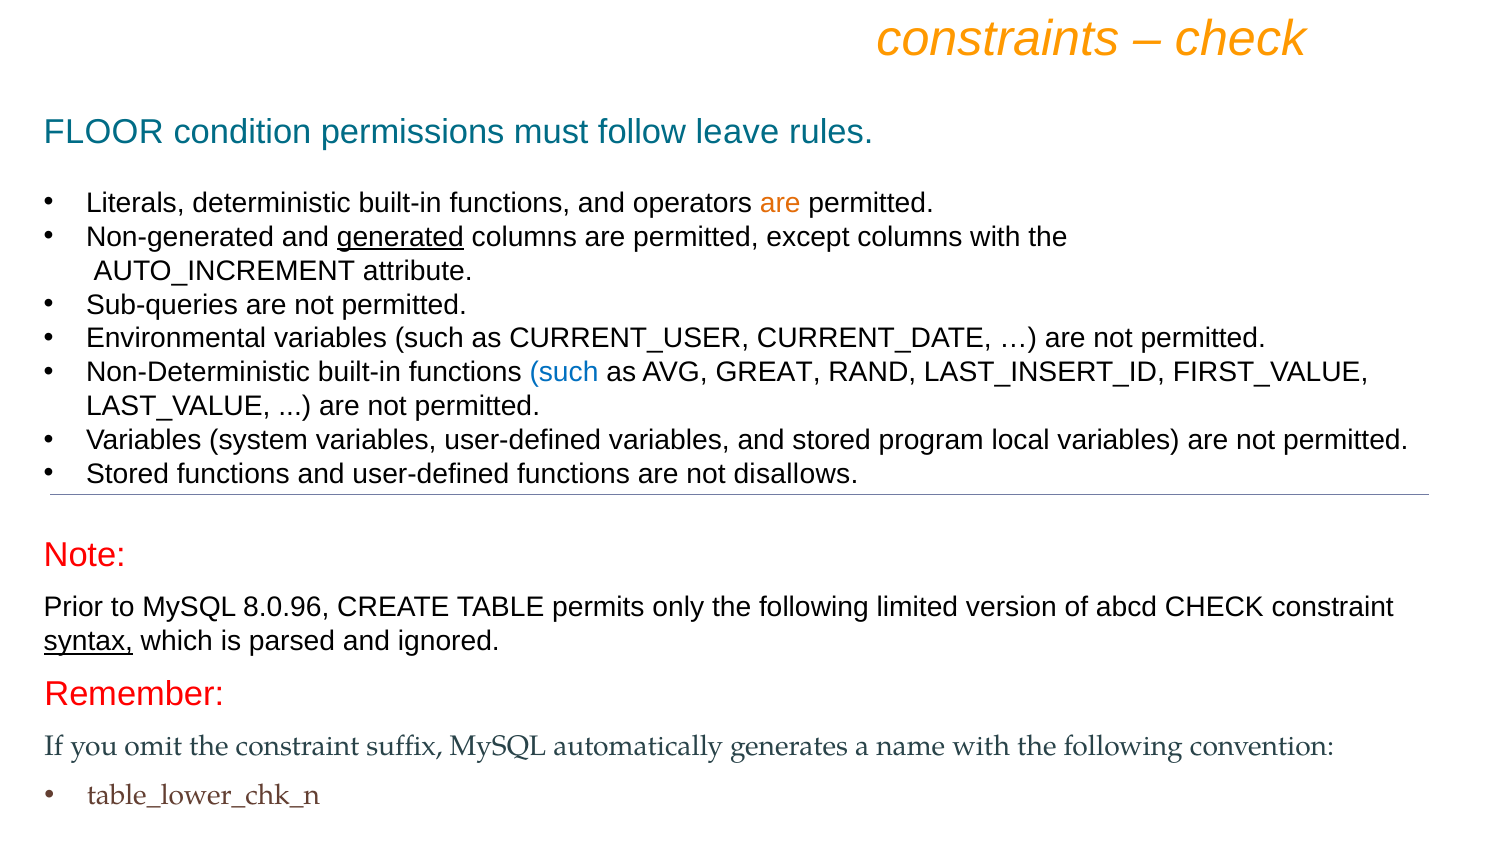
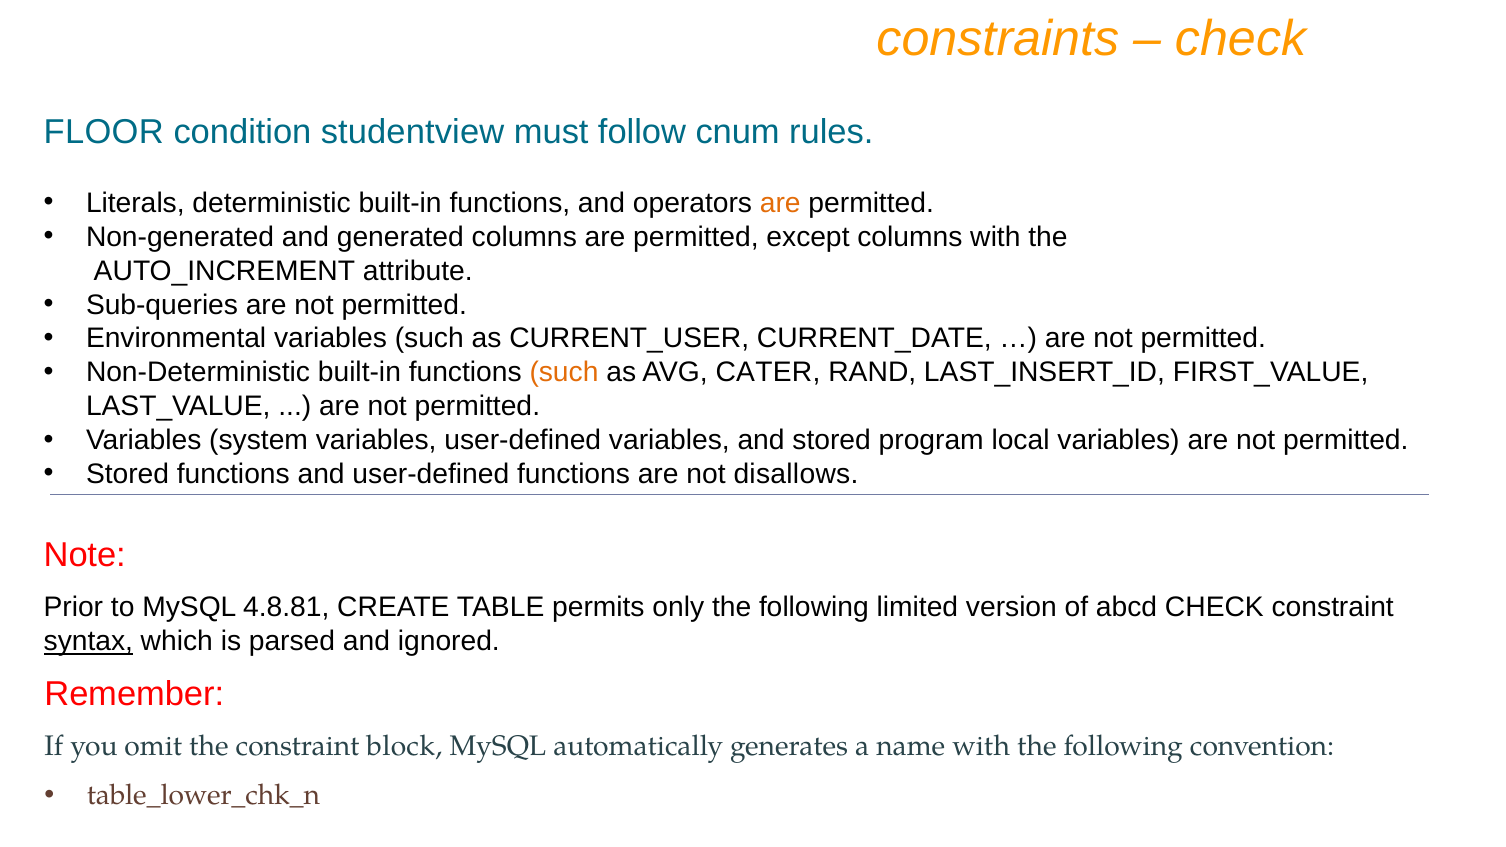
permissions: permissions -> studentview
leave: leave -> cnum
generated underline: present -> none
such at (564, 373) colour: blue -> orange
GREAT: GREAT -> CATER
8.0.96: 8.0.96 -> 4.8.81
suffix: suffix -> block
